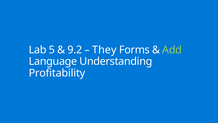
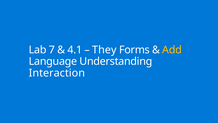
5: 5 -> 7
9.2: 9.2 -> 4.1
Add colour: light green -> yellow
Profitability: Profitability -> Interaction
